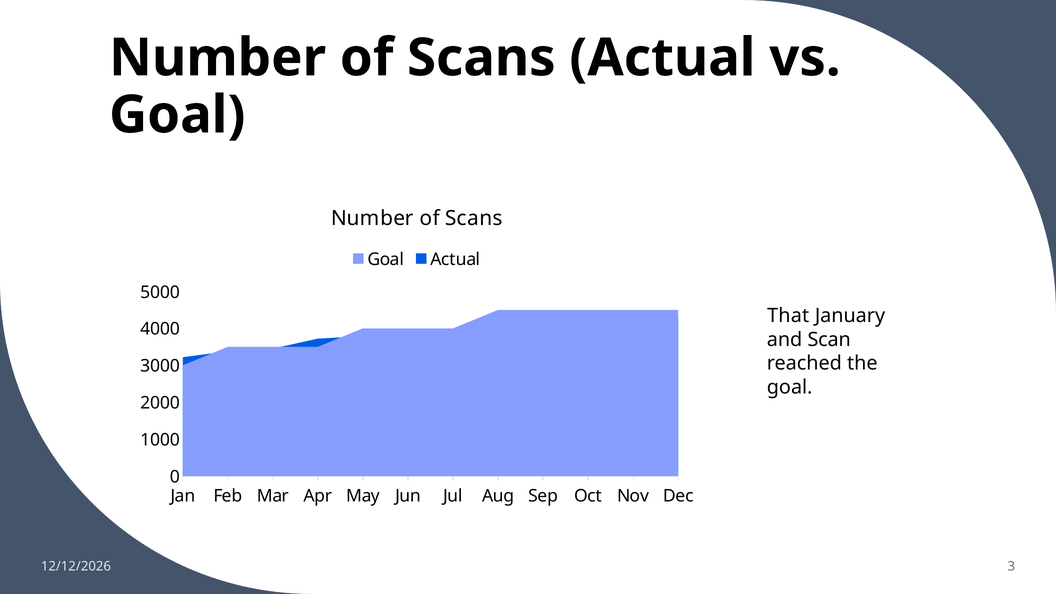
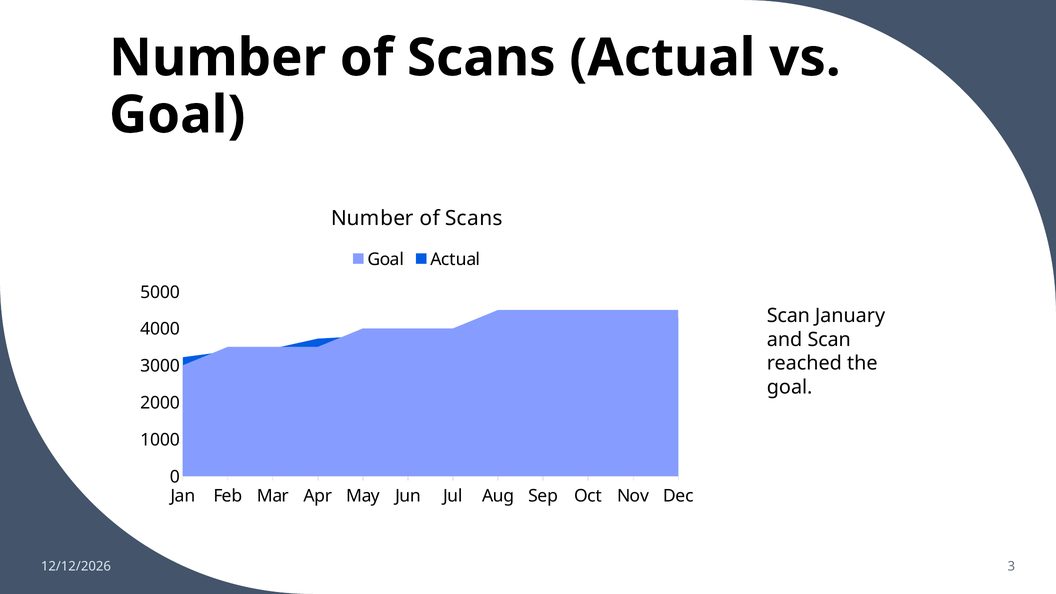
That at (788, 316): That -> Scan
